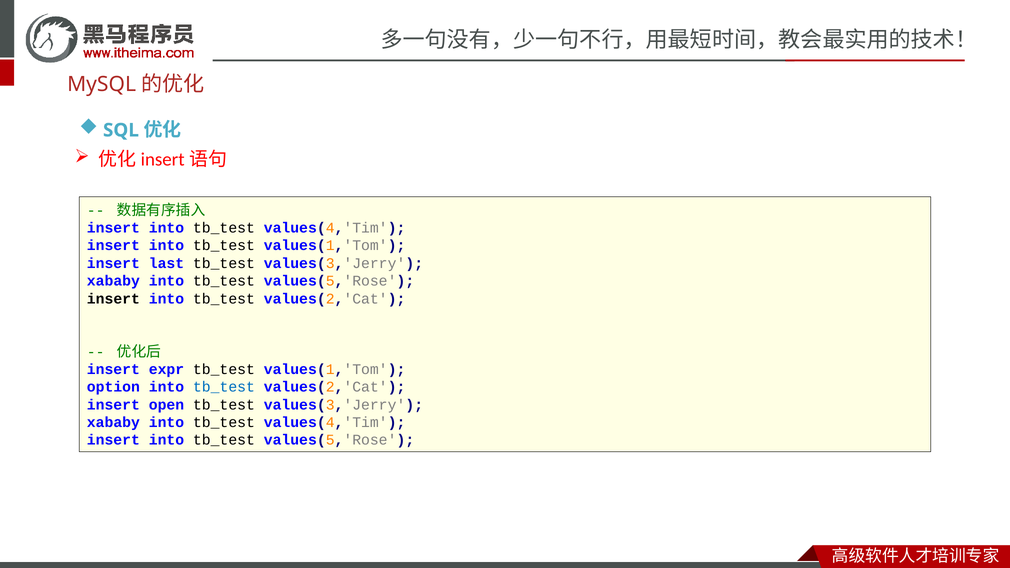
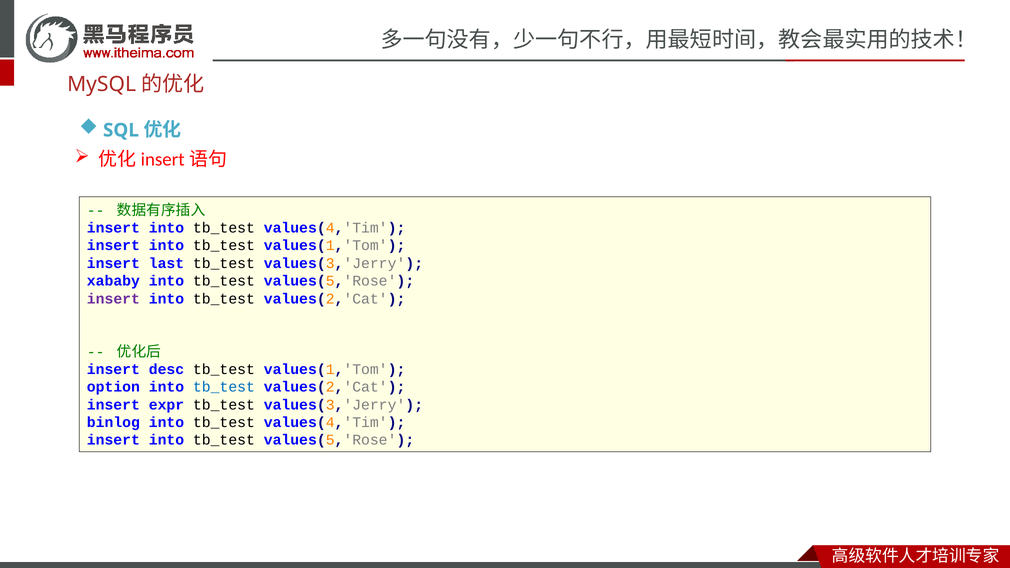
insert at (113, 299) colour: black -> purple
expr: expr -> desc
open: open -> expr
xababy at (113, 423): xababy -> binlog
